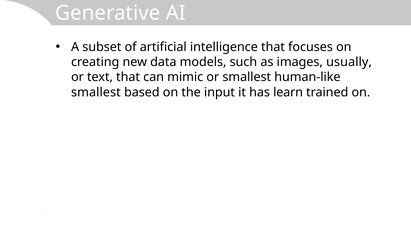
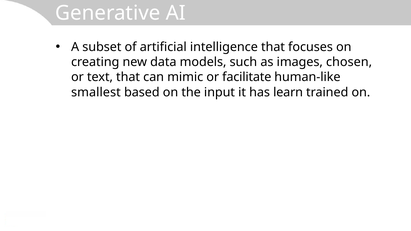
usually: usually -> chosen
or smallest: smallest -> facilitate
